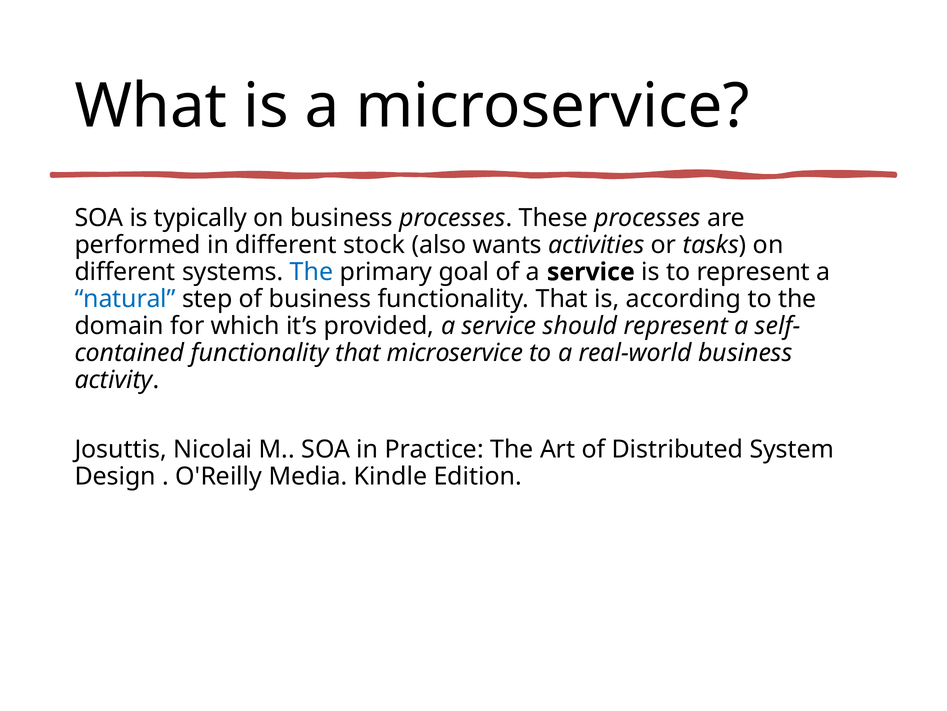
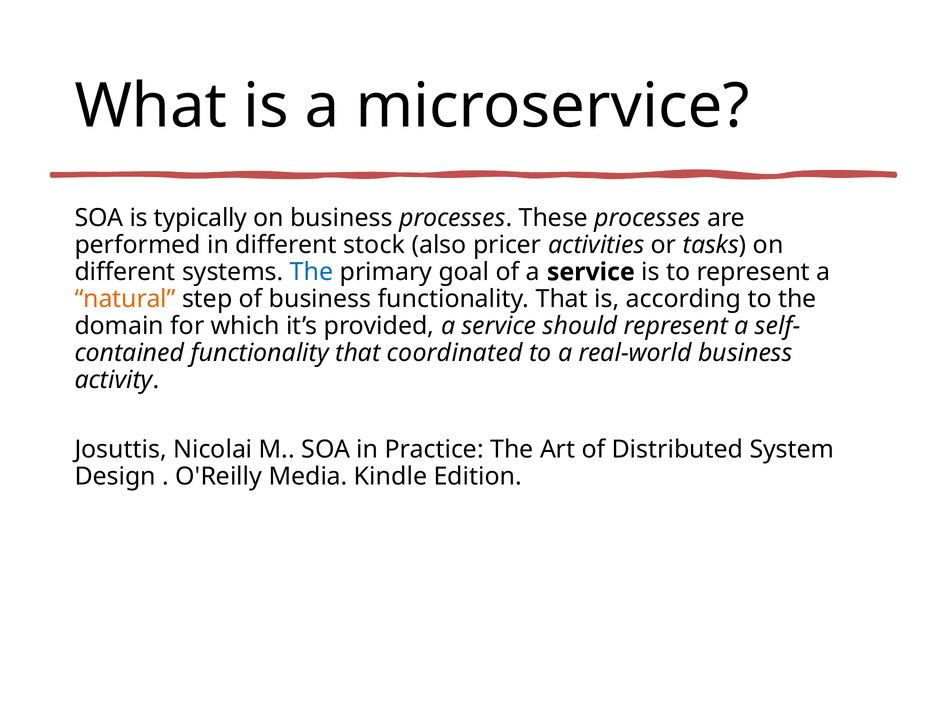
wants: wants -> pricer
natural colour: blue -> orange
that microservice: microservice -> coordinated
